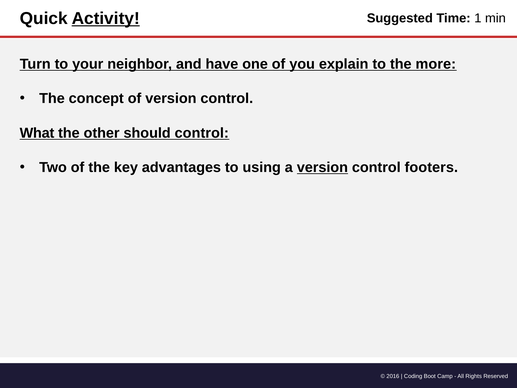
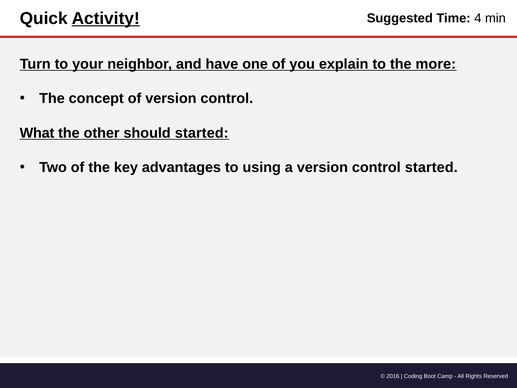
1: 1 -> 4
should control: control -> started
version at (322, 167) underline: present -> none
control footers: footers -> started
